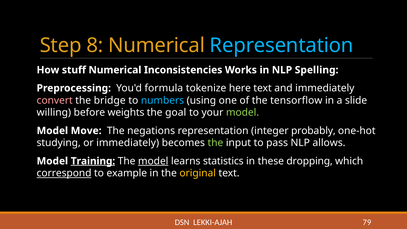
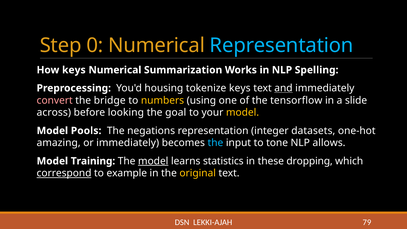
8: 8 -> 0
How stuff: stuff -> keys
Inconsistencies: Inconsistencies -> Summarization
formula: formula -> housing
tokenize here: here -> keys
and underline: none -> present
numbers colour: light blue -> yellow
willing: willing -> across
weights: weights -> looking
model at (243, 113) colour: light green -> yellow
Move: Move -> Pools
probably: probably -> datasets
studying: studying -> amazing
the at (215, 143) colour: light green -> light blue
pass: pass -> tone
Training underline: present -> none
